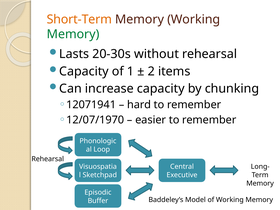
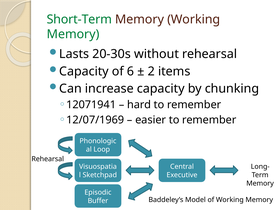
Short-Term colour: orange -> green
1: 1 -> 6
12/07/1970: 12/07/1970 -> 12/07/1969
